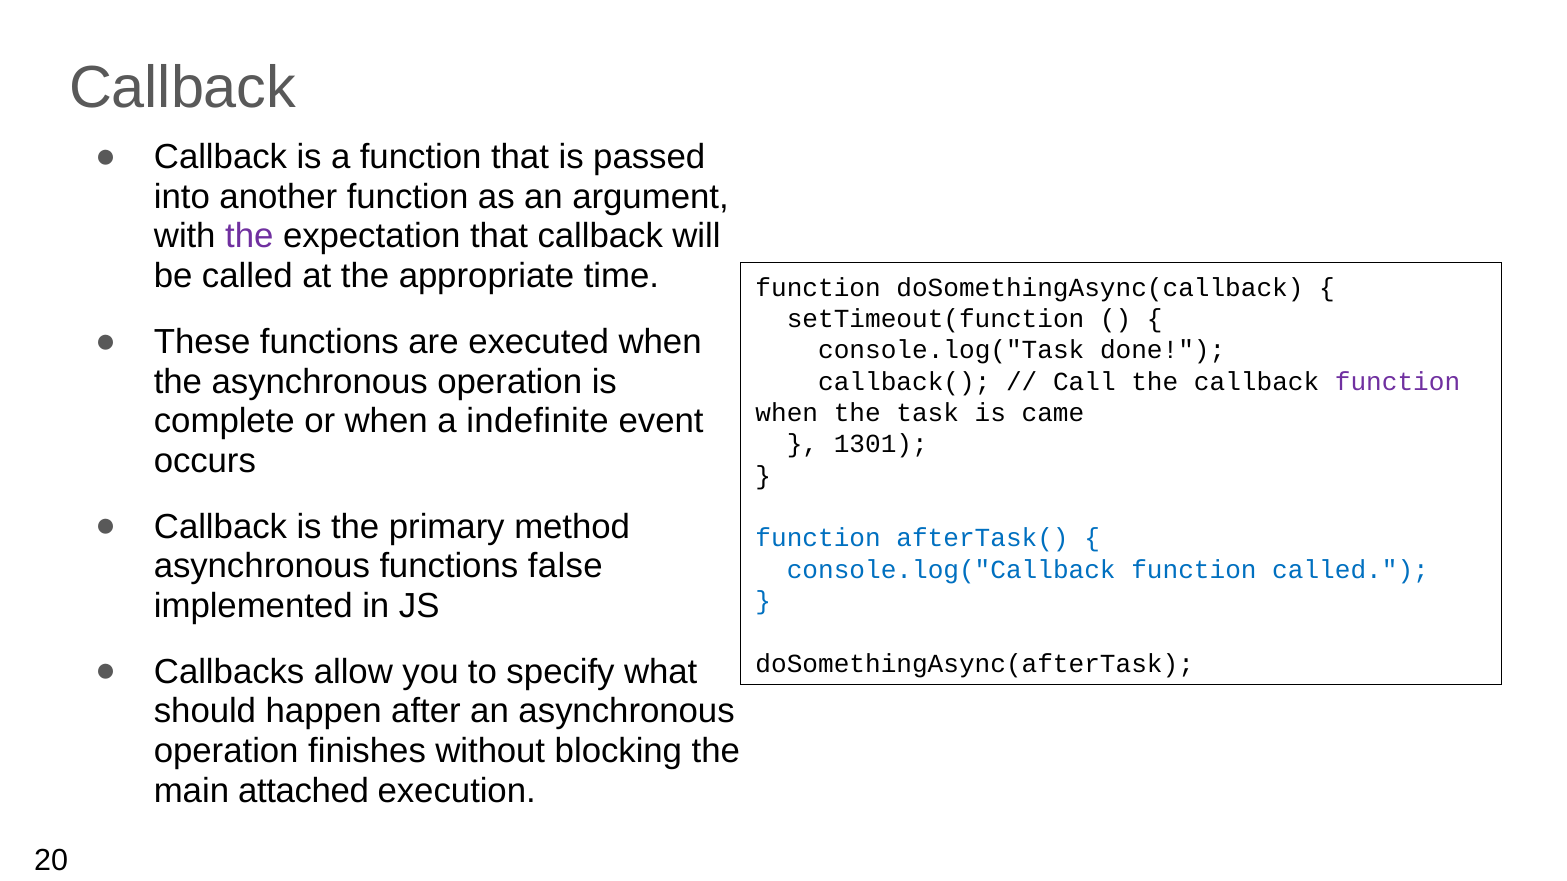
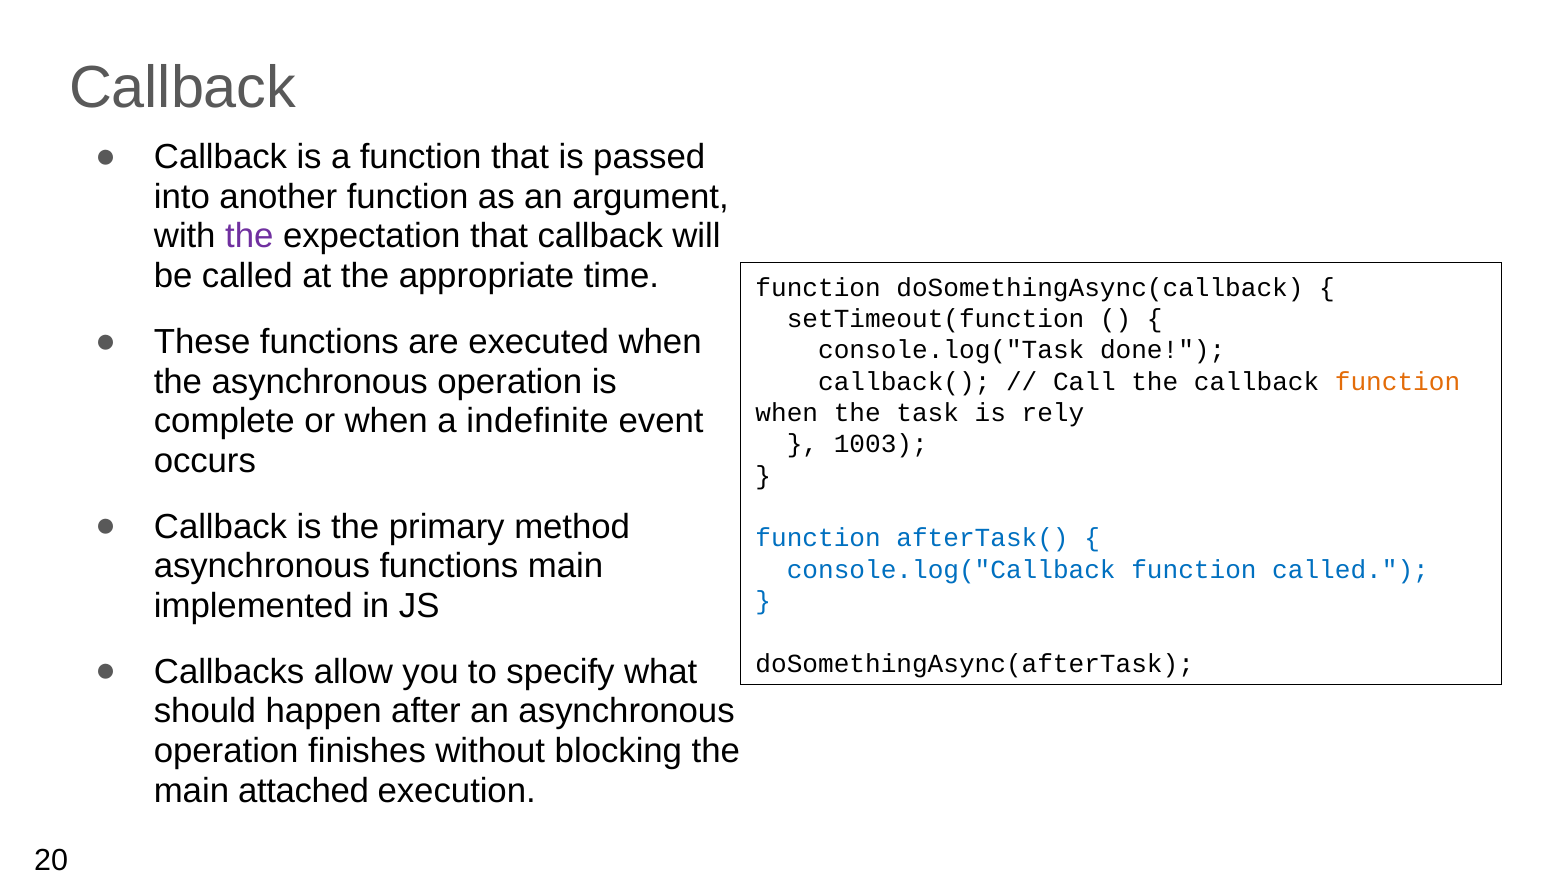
function at (1398, 382) colour: purple -> orange
came: came -> rely
1301: 1301 -> 1003
functions false: false -> main
